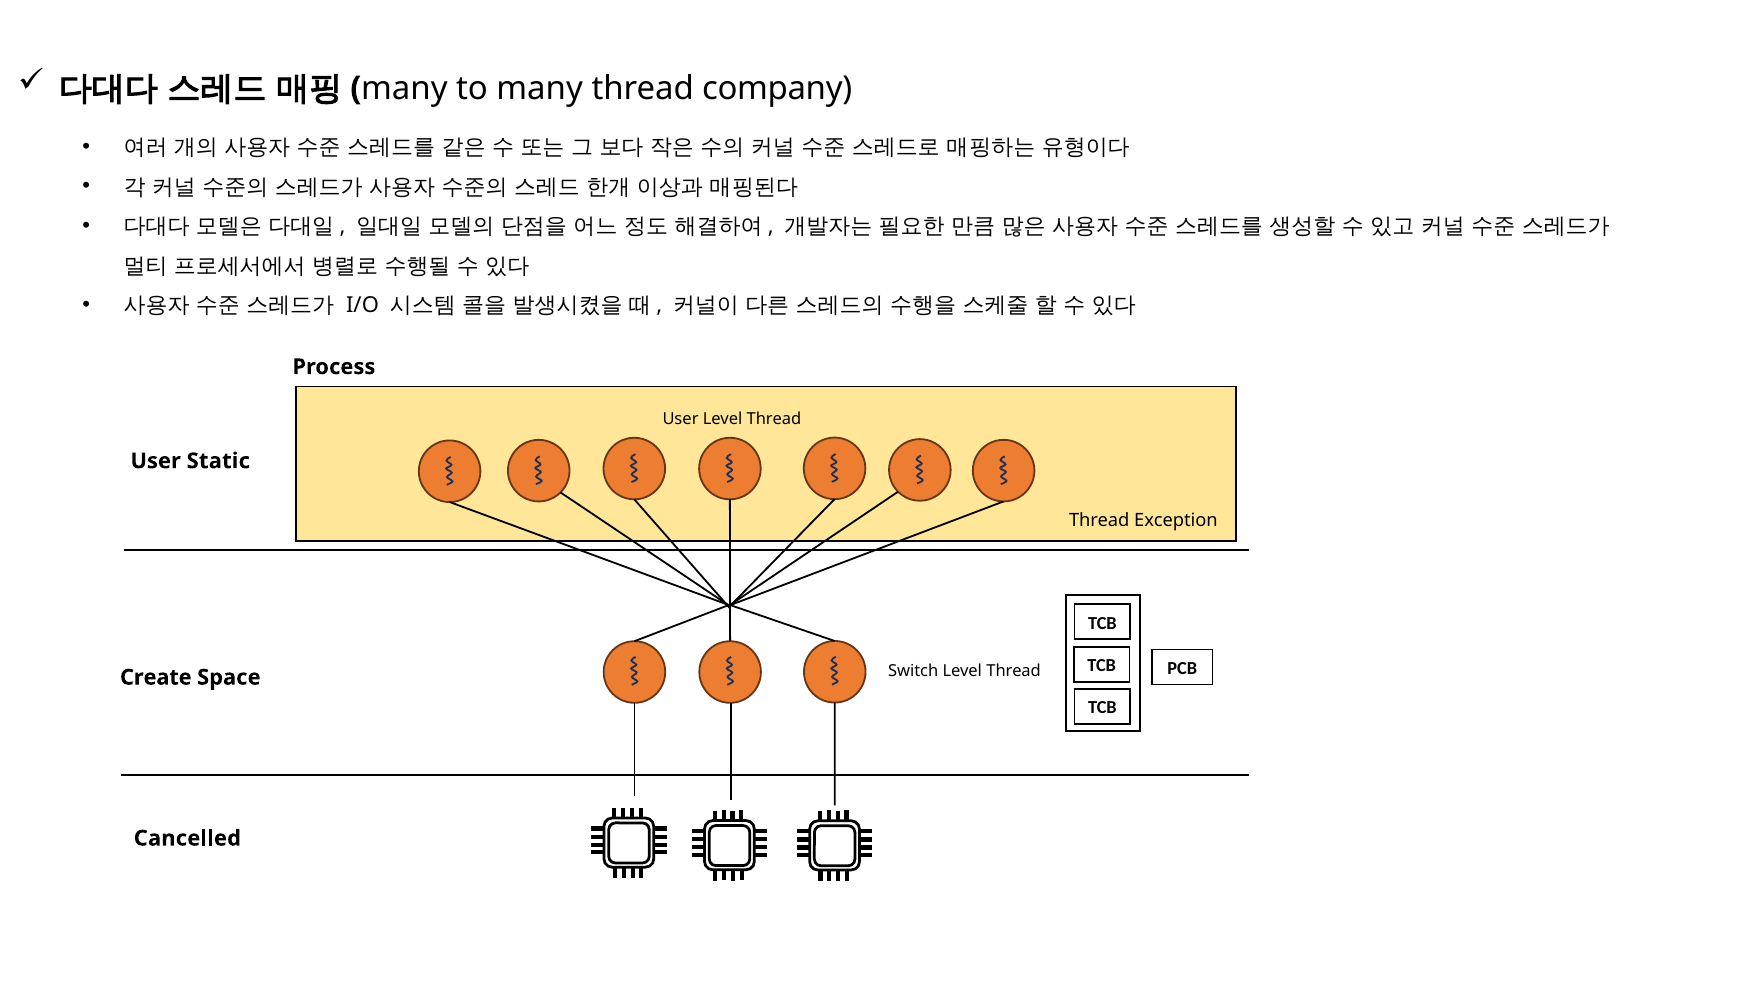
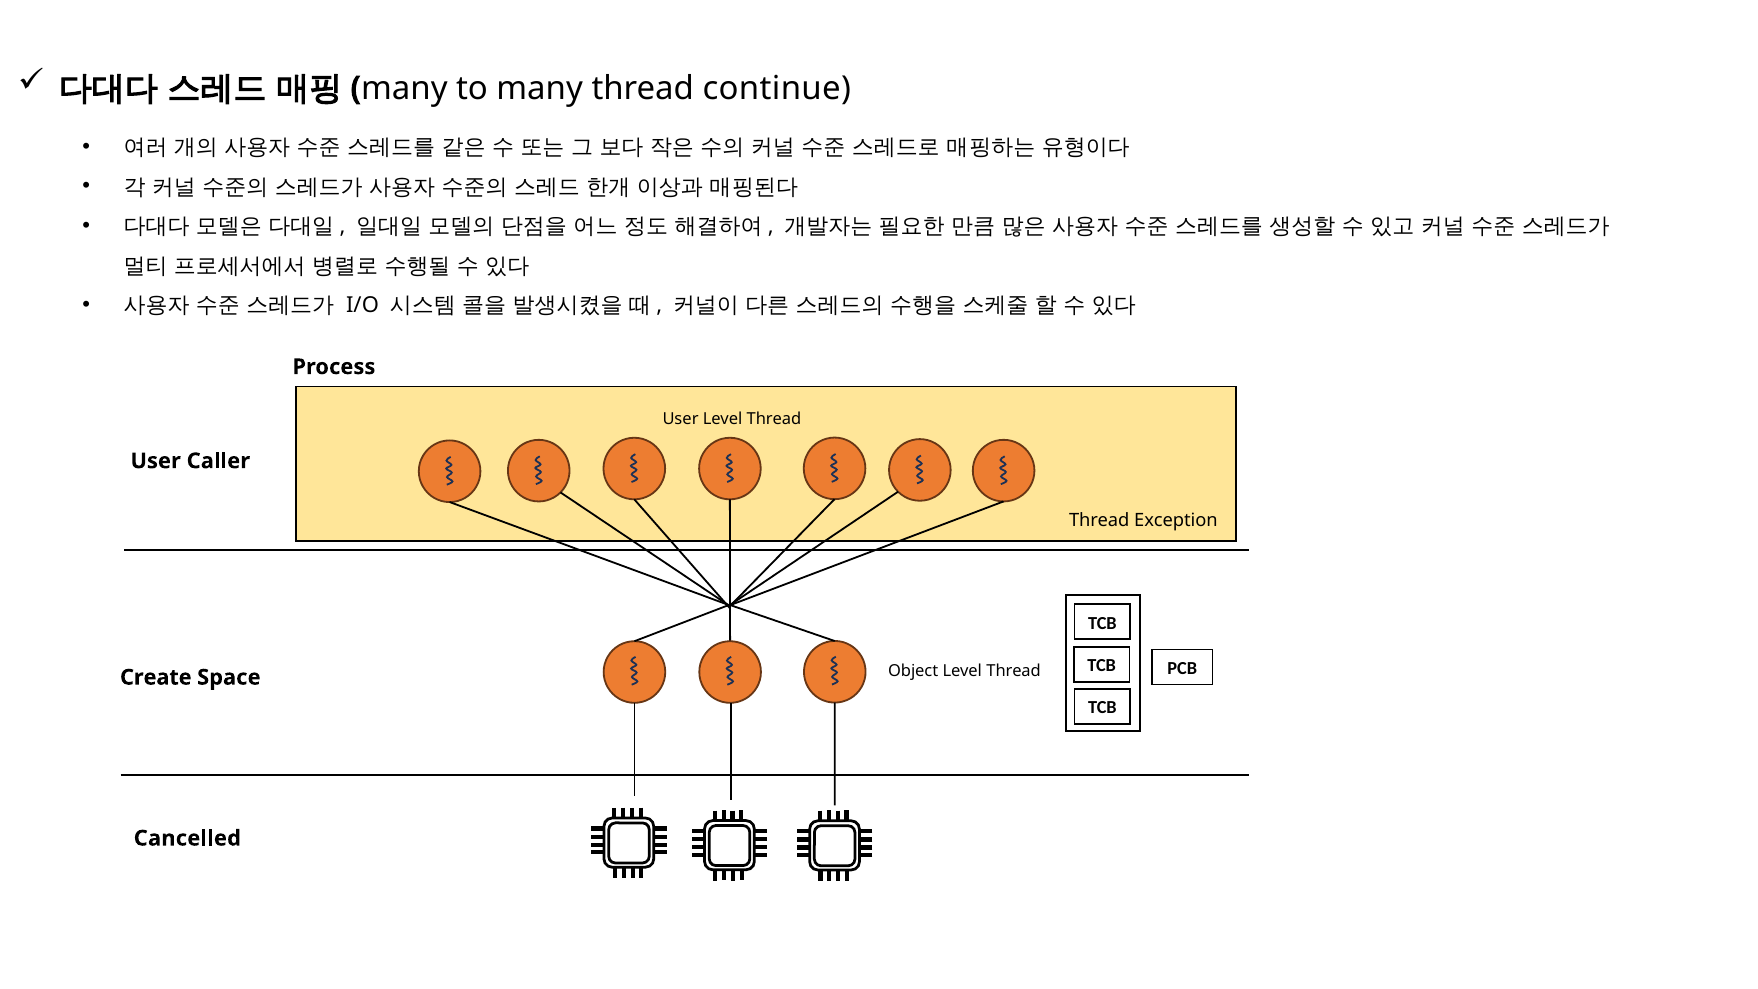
company: company -> continue
Static: Static -> Caller
Switch: Switch -> Object
